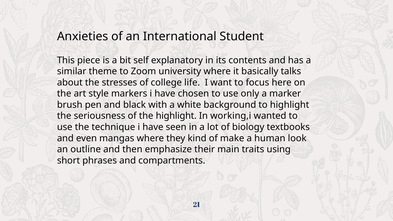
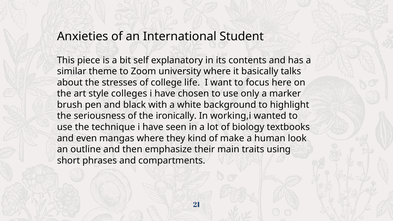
markers: markers -> colleges
the highlight: highlight -> ironically
